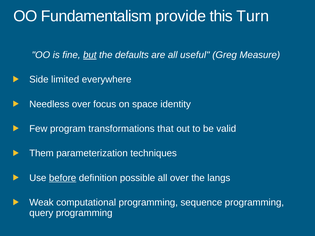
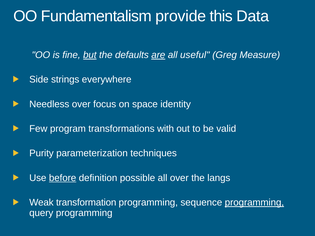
Turn: Turn -> Data
are underline: none -> present
limited: limited -> strings
that: that -> with
Them: Them -> Purity
computational: computational -> transformation
programming at (254, 203) underline: none -> present
